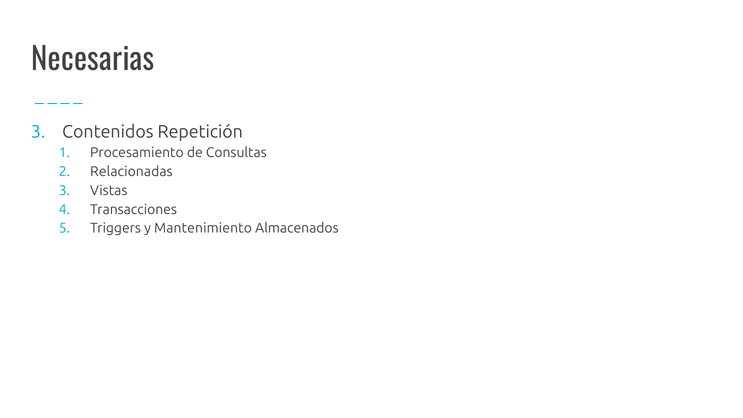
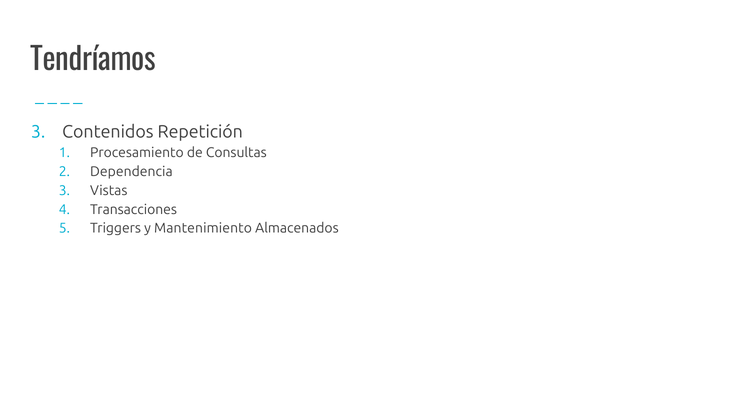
Necesarias: Necesarias -> Tendríamos
Relacionadas: Relacionadas -> Dependencia
